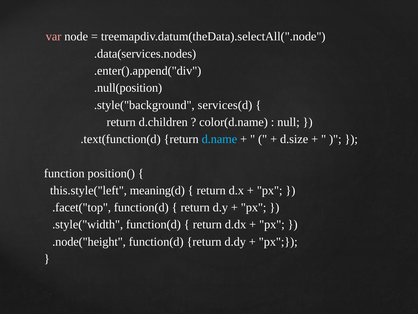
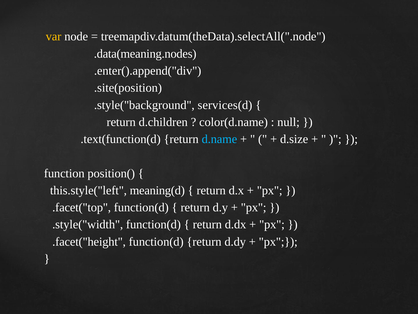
var colour: pink -> yellow
.data(services.nodes: .data(services.nodes -> .data(meaning.nodes
.null(position: .null(position -> .site(position
.node("height: .node("height -> .facet("height
